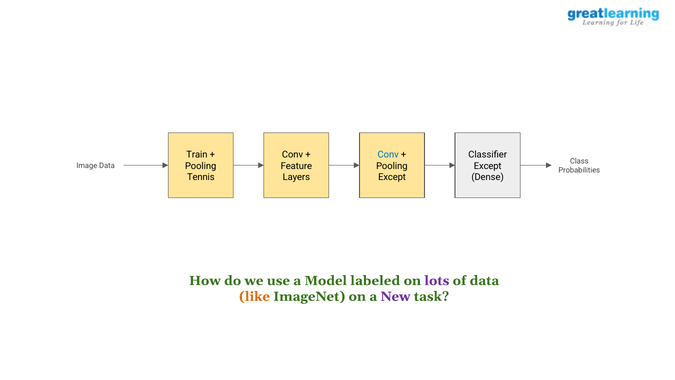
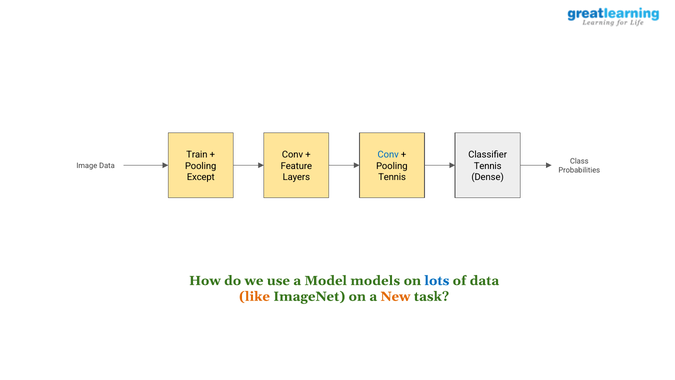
Except at (488, 166): Except -> Tennis
Tennis: Tennis -> Except
Except at (392, 177): Except -> Tennis
labeled: labeled -> models
lots colour: purple -> blue
New colour: purple -> orange
